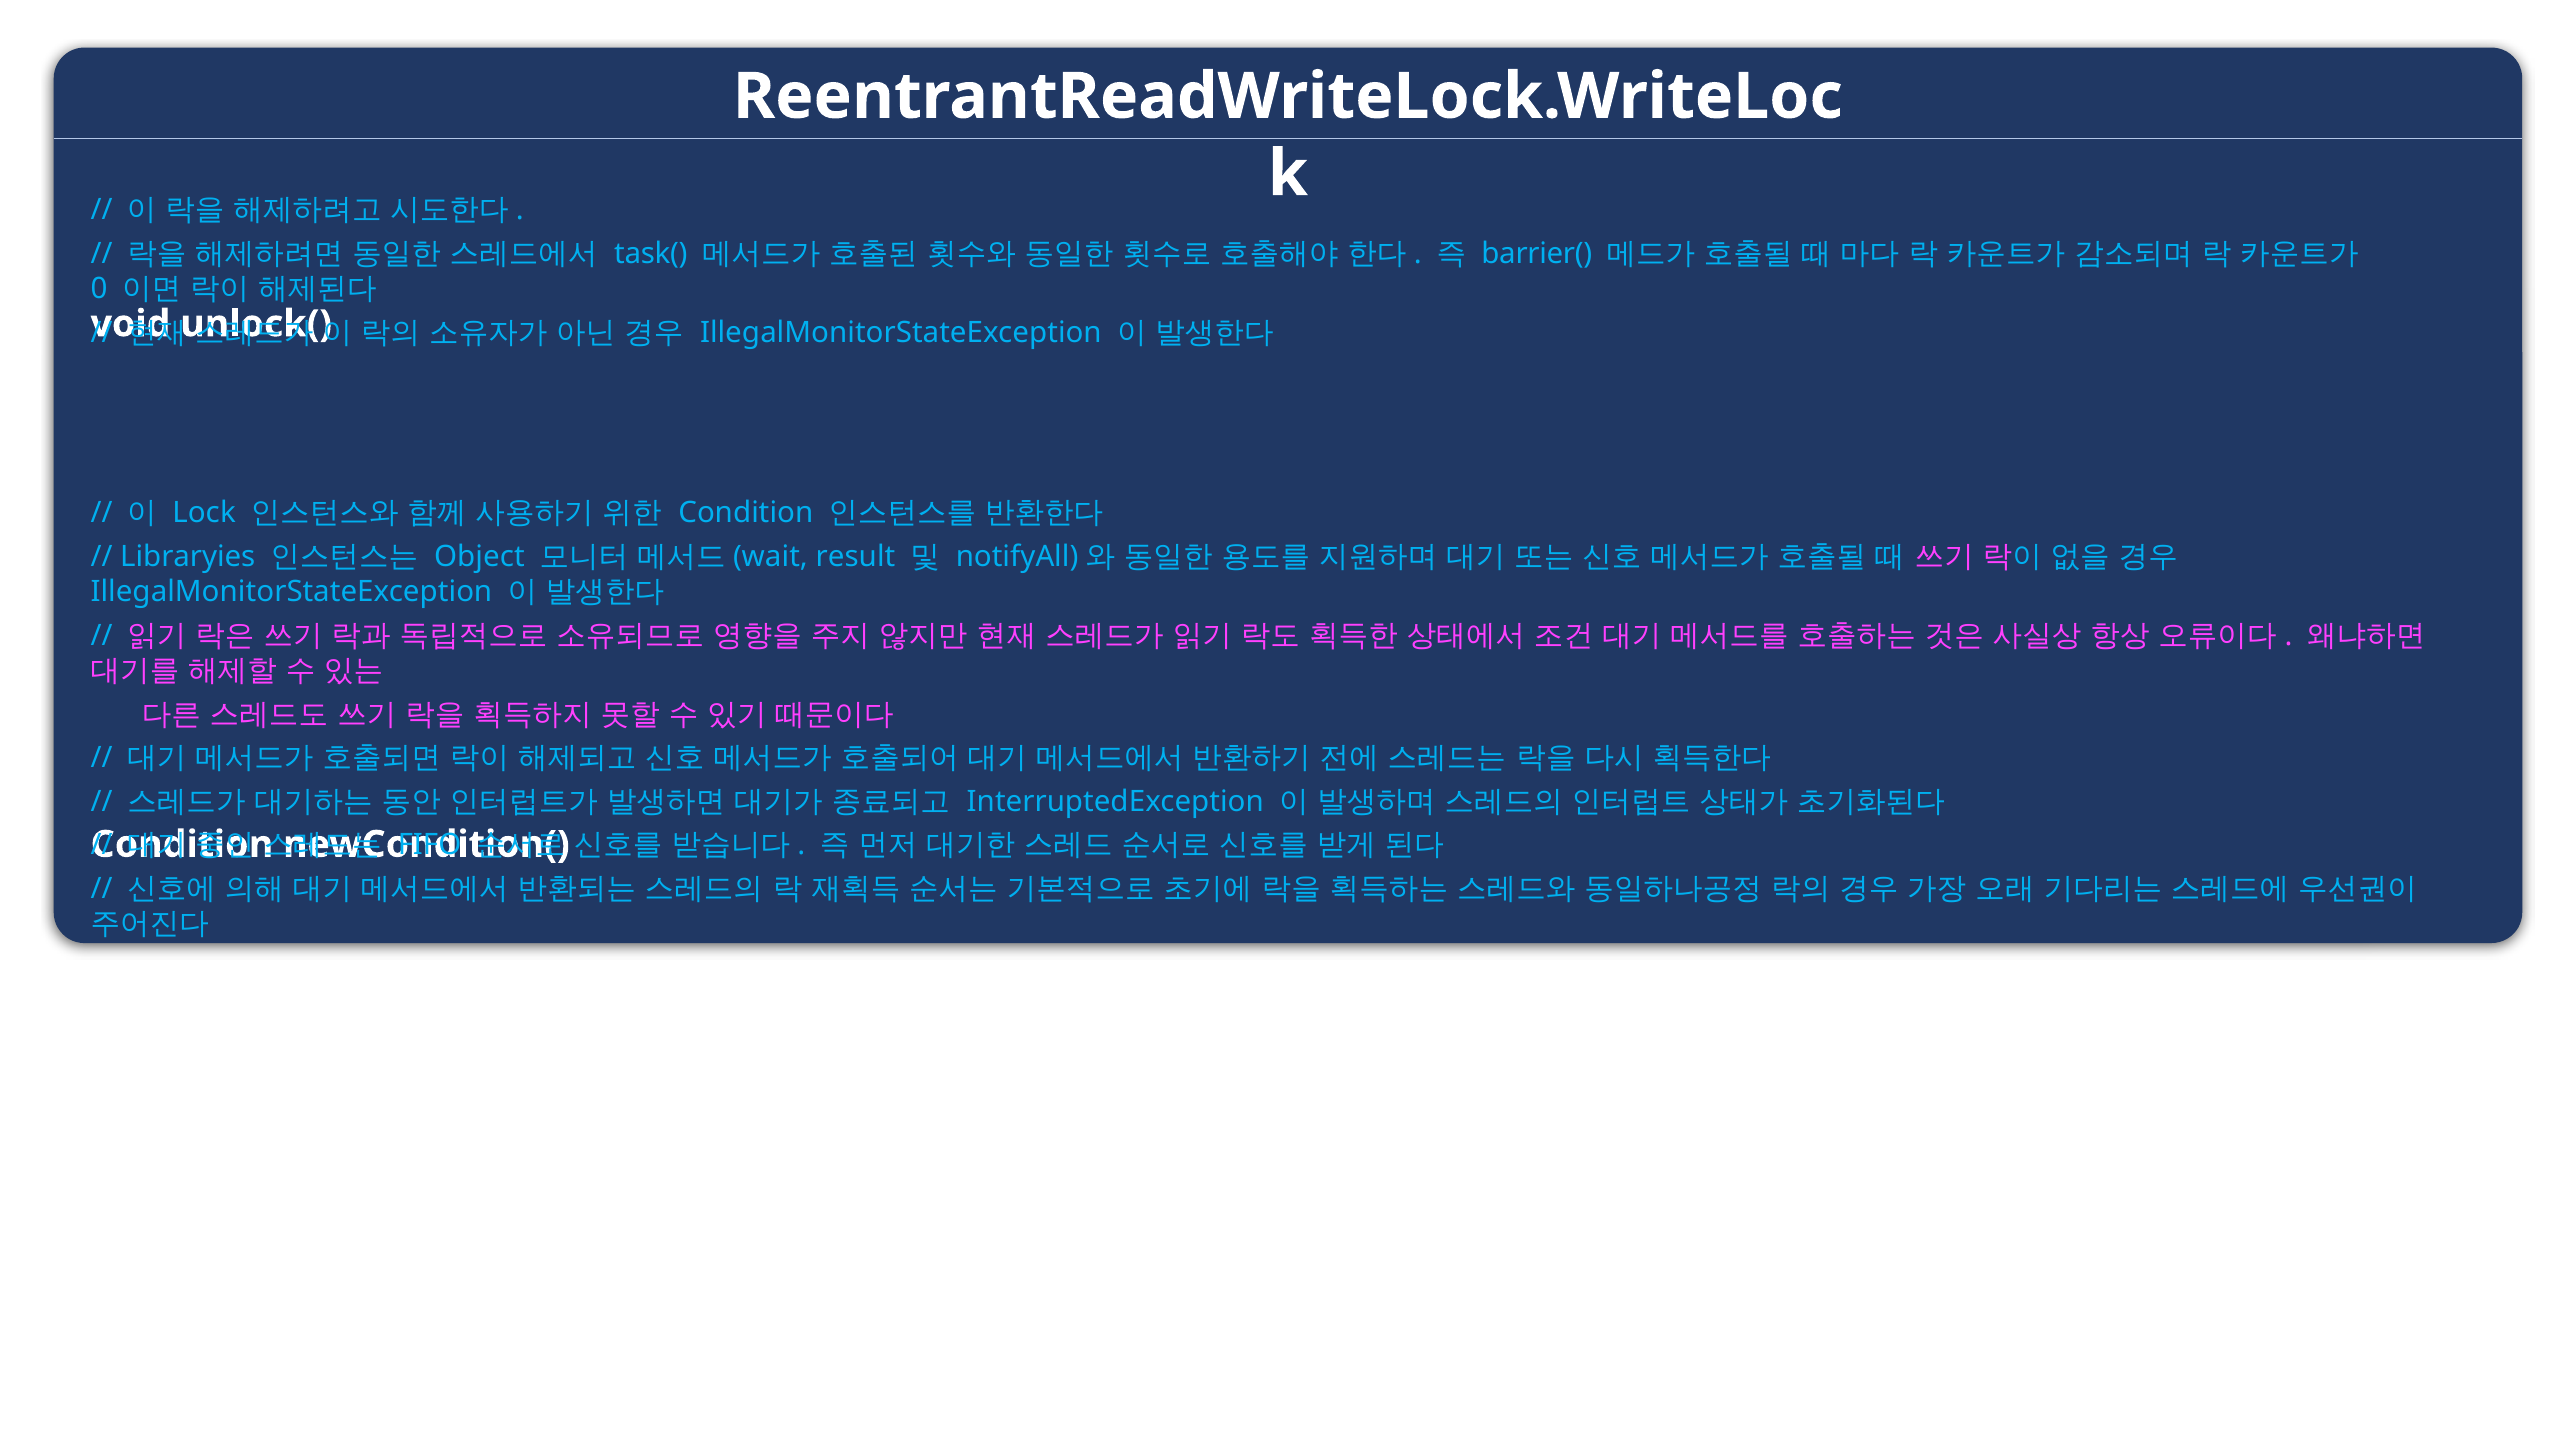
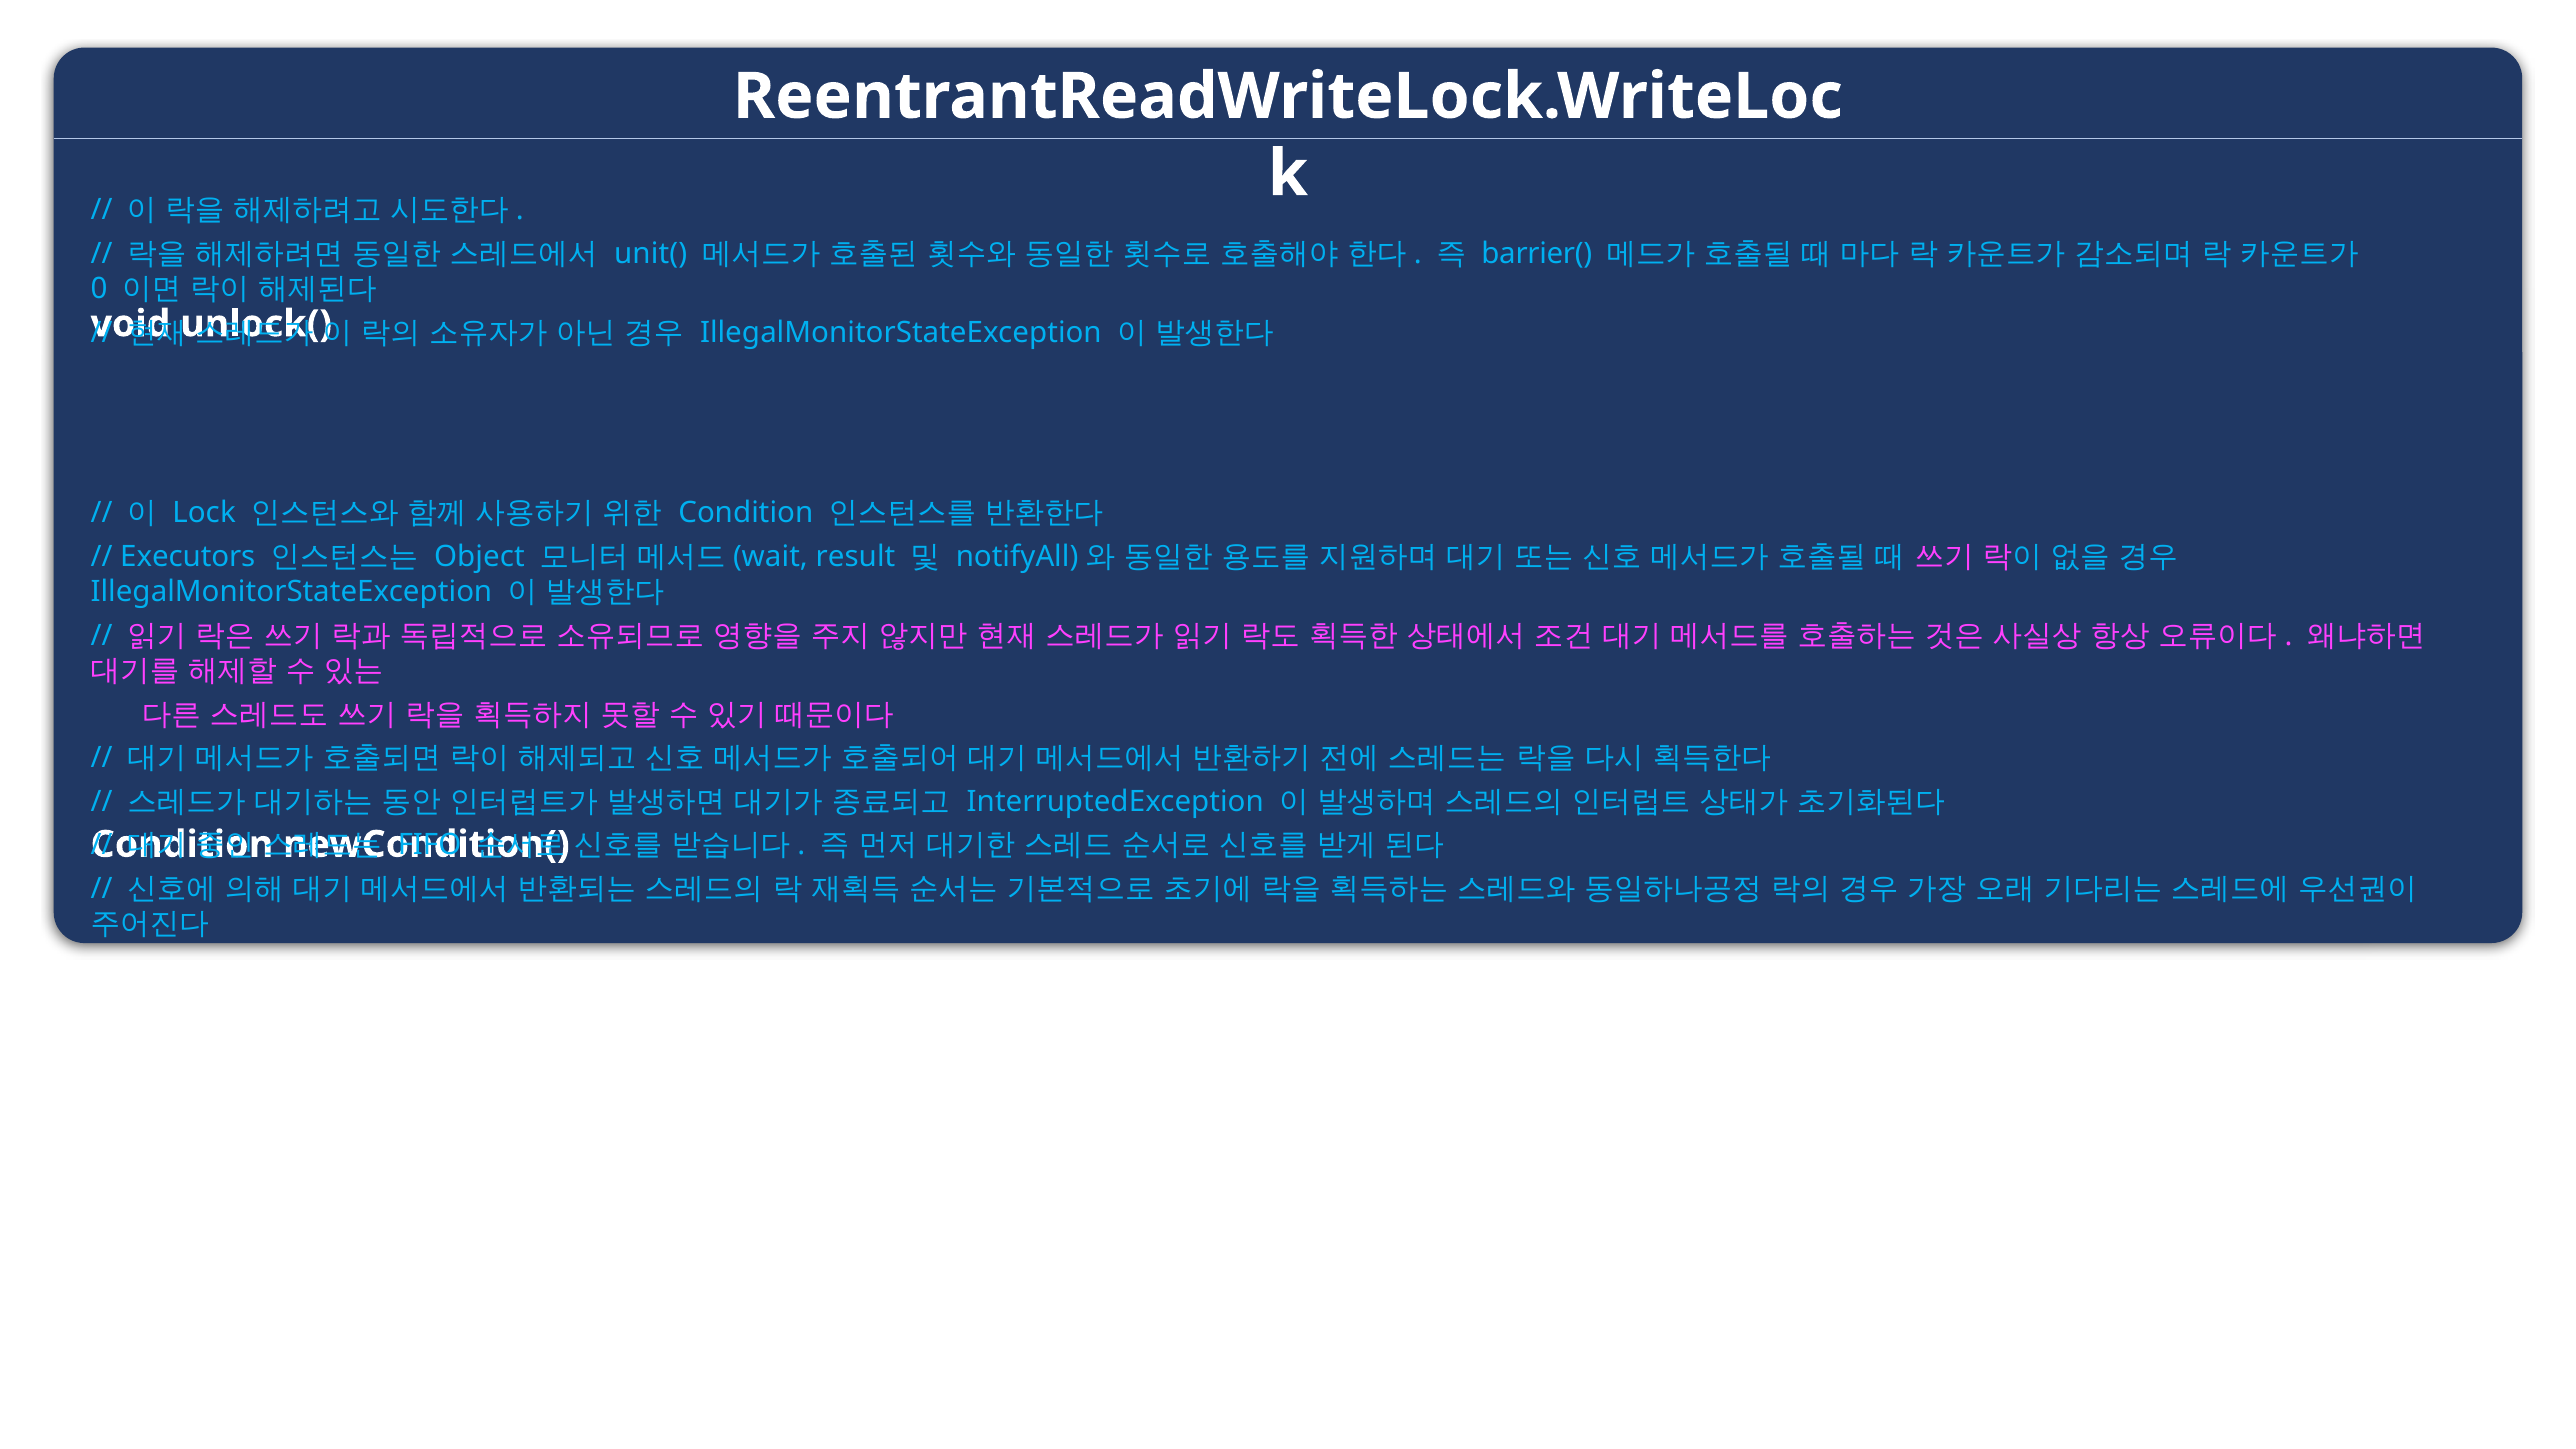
task(: task( -> unit(
Libraryies: Libraryies -> Executors
